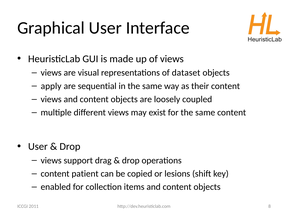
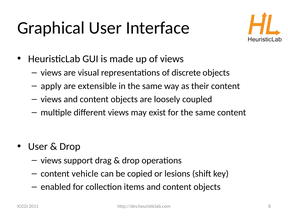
dataset: dataset -> discrete
sequential: sequential -> extensible
patient: patient -> vehicle
